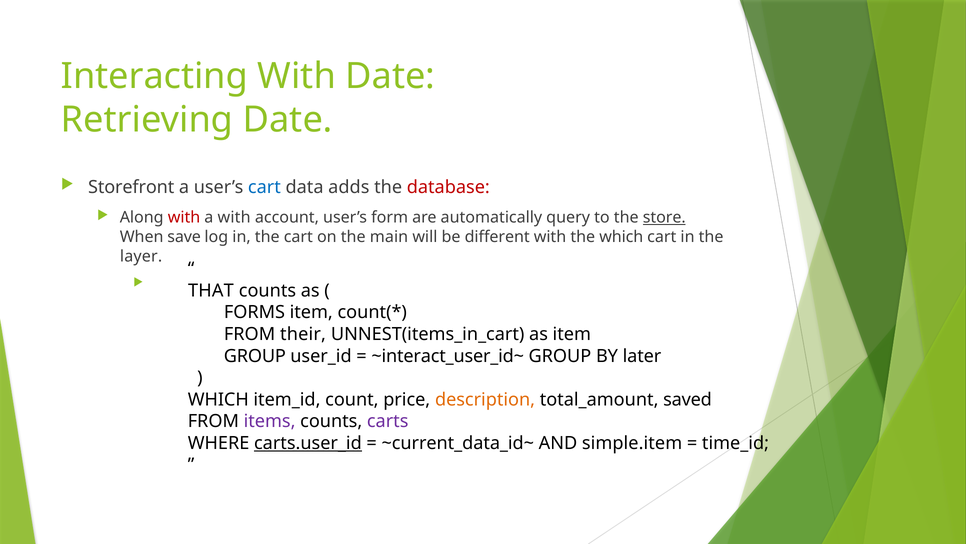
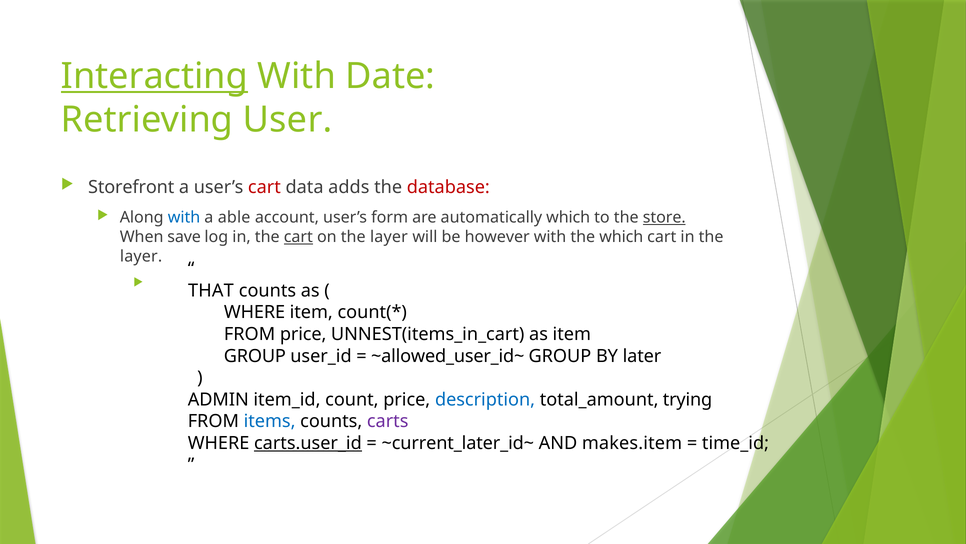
Interacting underline: none -> present
Retrieving Date: Date -> User
cart at (264, 187) colour: blue -> red
with at (184, 217) colour: red -> blue
a with: with -> able
automatically query: query -> which
cart at (298, 237) underline: none -> present
on the main: main -> layer
different: different -> however
FORMS at (254, 312): FORMS -> WHERE
FROM their: their -> price
~interact_user_id~: ~interact_user_id~ -> ~allowed_user_id~
WHICH at (218, 399): WHICH -> ADMIN
description colour: orange -> blue
saved: saved -> trying
items colour: purple -> blue
~current_data_id~: ~current_data_id~ -> ~current_later_id~
simple.item: simple.item -> makes.item
